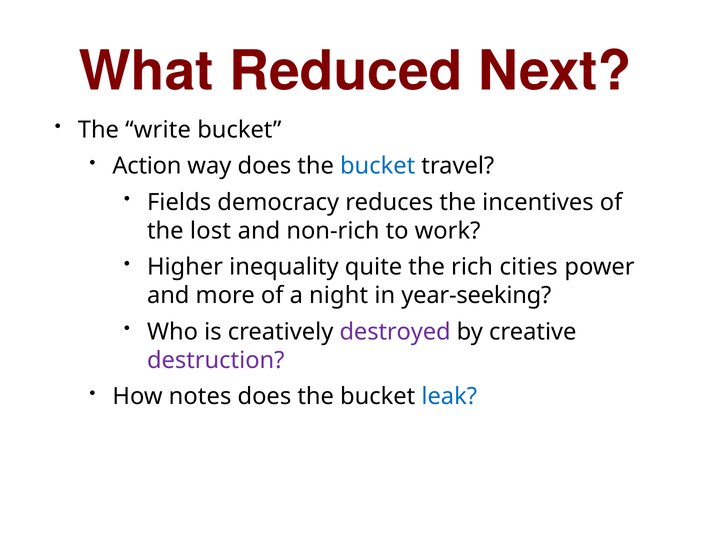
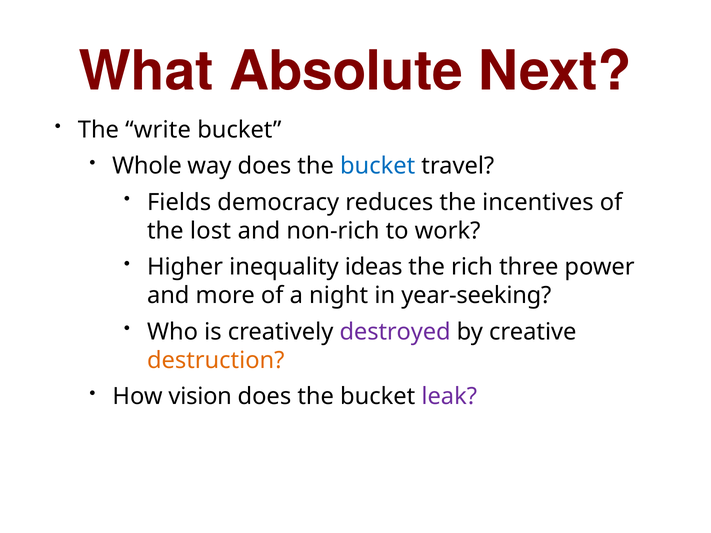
Reduced: Reduced -> Absolute
Action: Action -> Whole
quite: quite -> ideas
cities: cities -> three
destruction colour: purple -> orange
notes: notes -> vision
leak colour: blue -> purple
